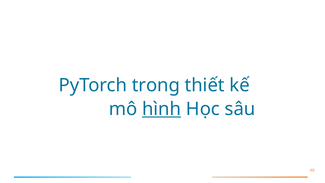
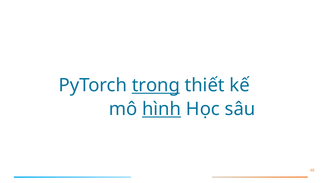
trong underline: none -> present
